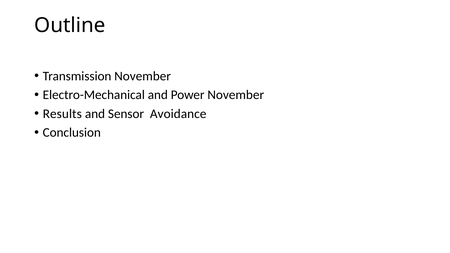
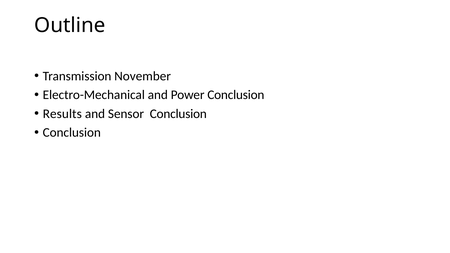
Power November: November -> Conclusion
Sensor Avoidance: Avoidance -> Conclusion
